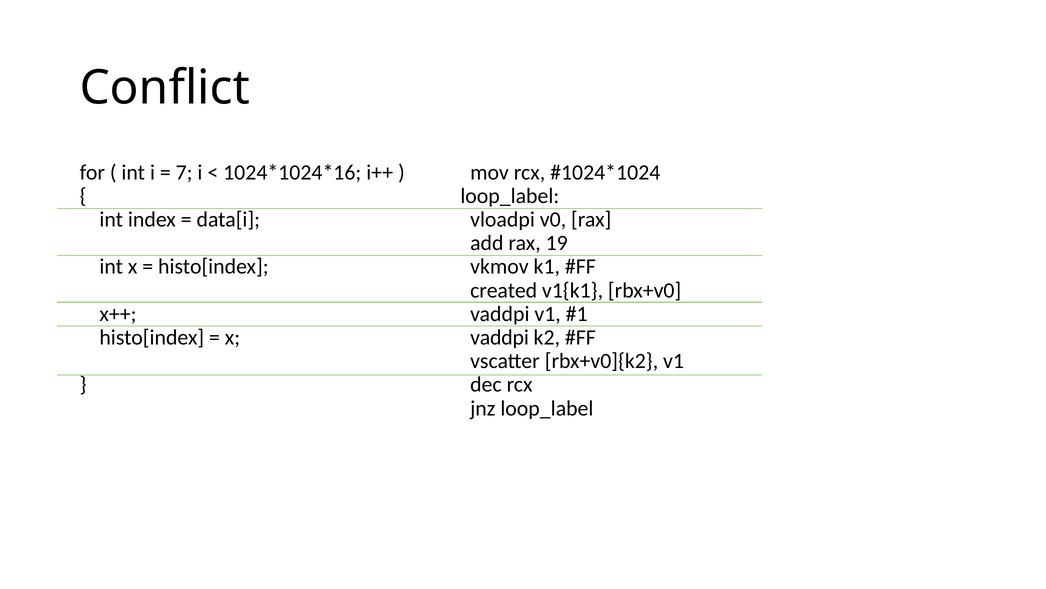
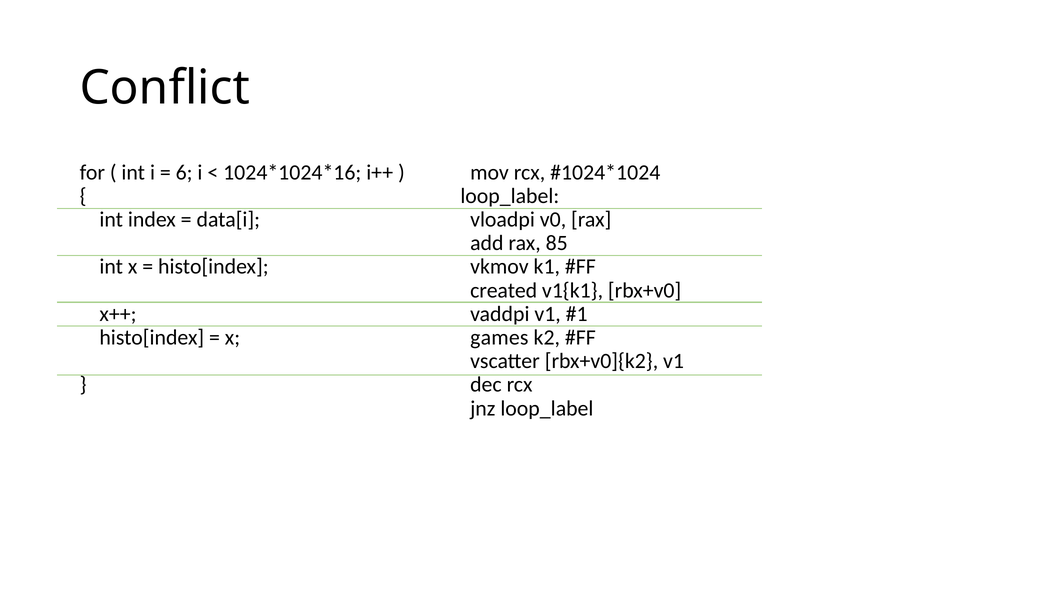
7: 7 -> 6
19: 19 -> 85
vaddpi at (500, 337): vaddpi -> games
